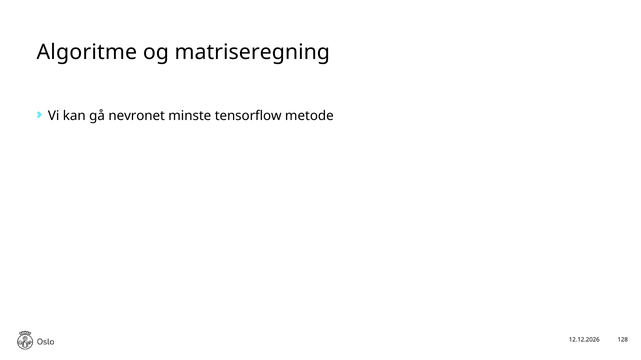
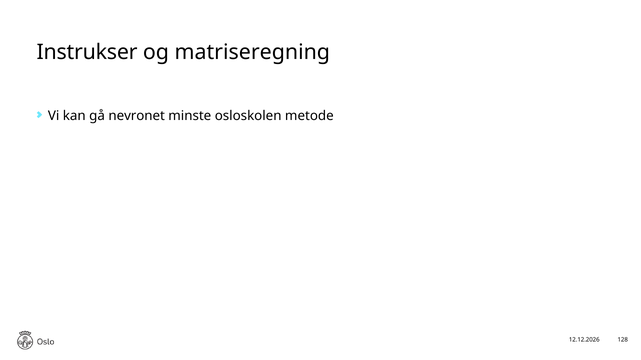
Algoritme: Algoritme -> Instrukser
tensorflow: tensorflow -> osloskolen
